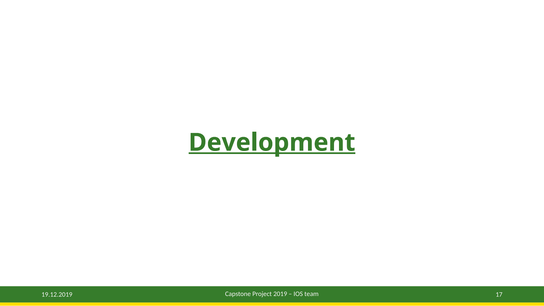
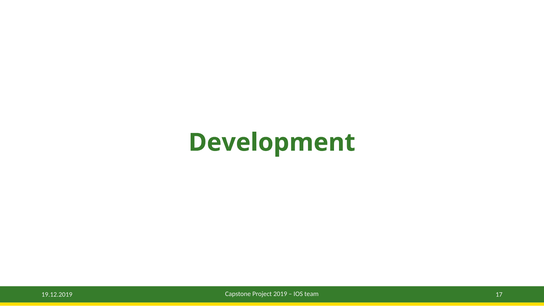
Development underline: present -> none
